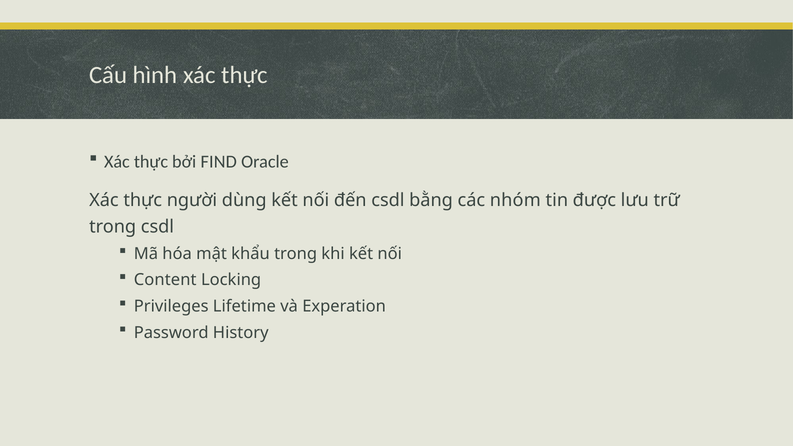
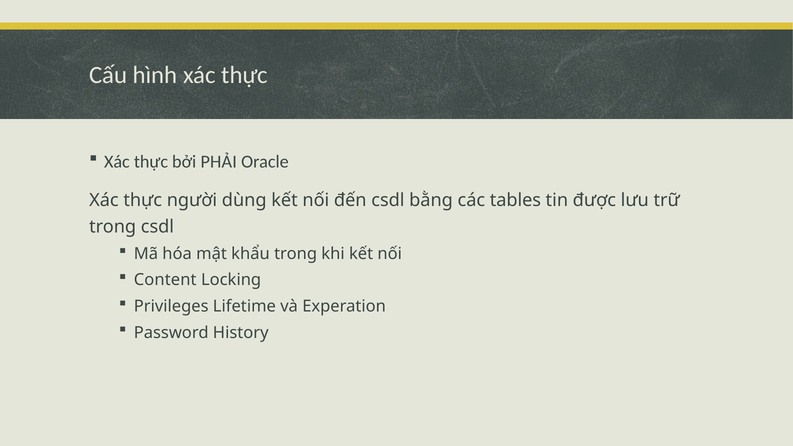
FIND: FIND -> PHẢI
nhóm: nhóm -> tables
